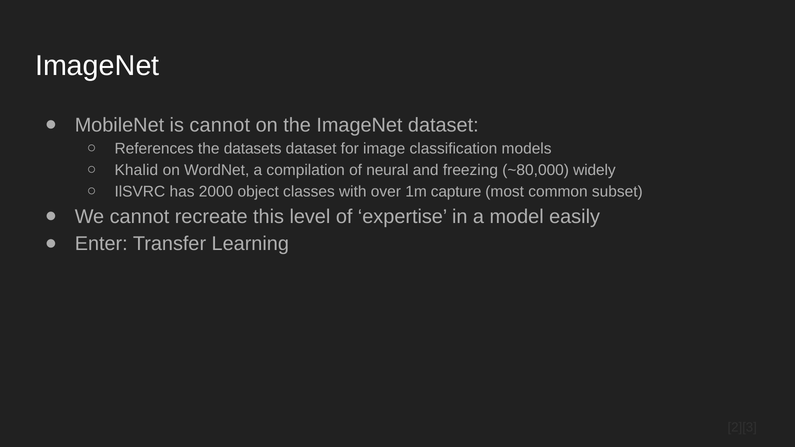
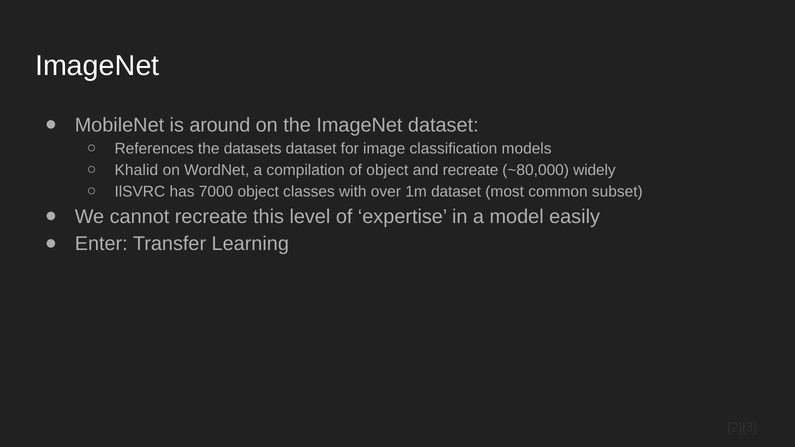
is cannot: cannot -> around
of neural: neural -> object
and freezing: freezing -> recreate
2000: 2000 -> 7000
1m capture: capture -> dataset
